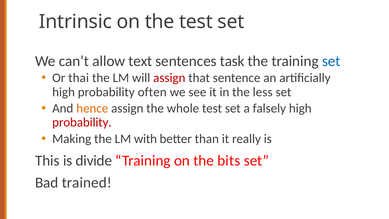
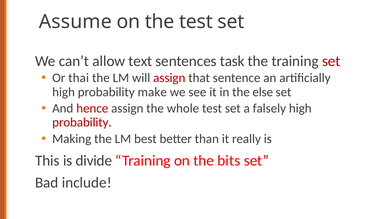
Intrinsic: Intrinsic -> Assume
set at (331, 61) colour: blue -> red
often: often -> make
less: less -> else
hence colour: orange -> red
with: with -> best
trained: trained -> include
